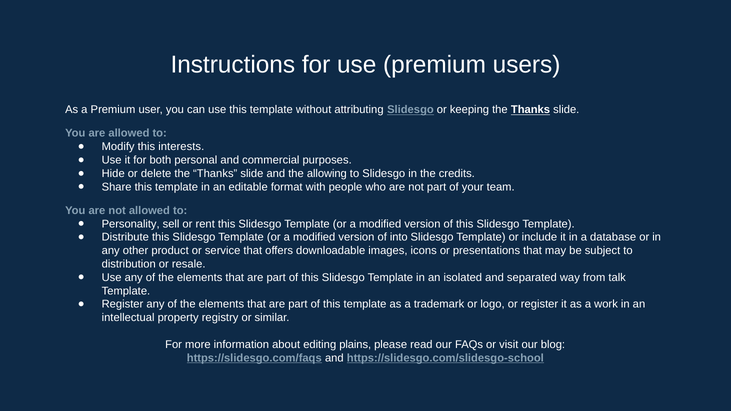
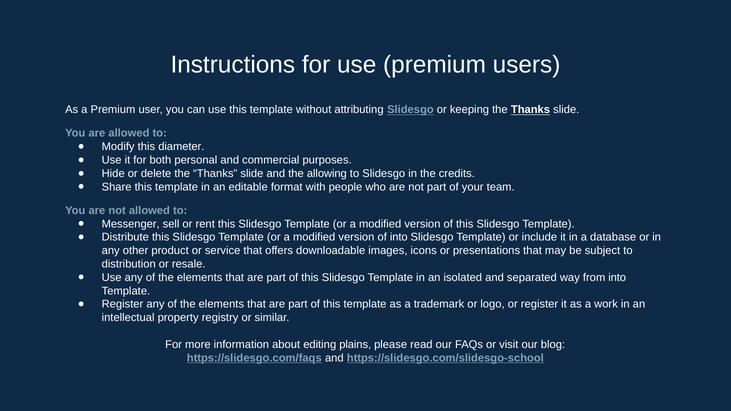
interests: interests -> diameter
Personality: Personality -> Messenger
from talk: talk -> into
